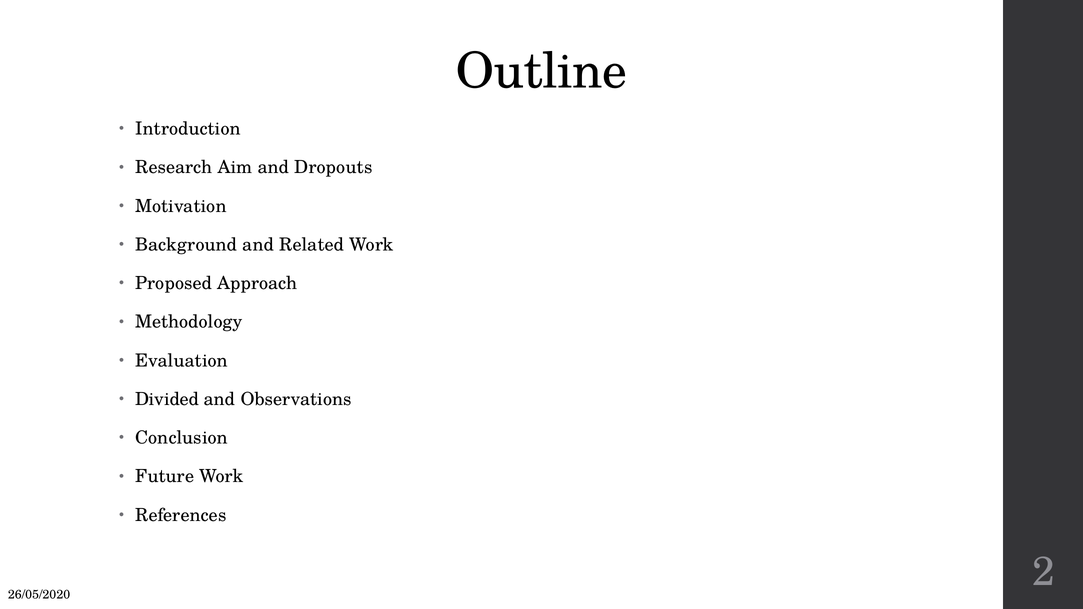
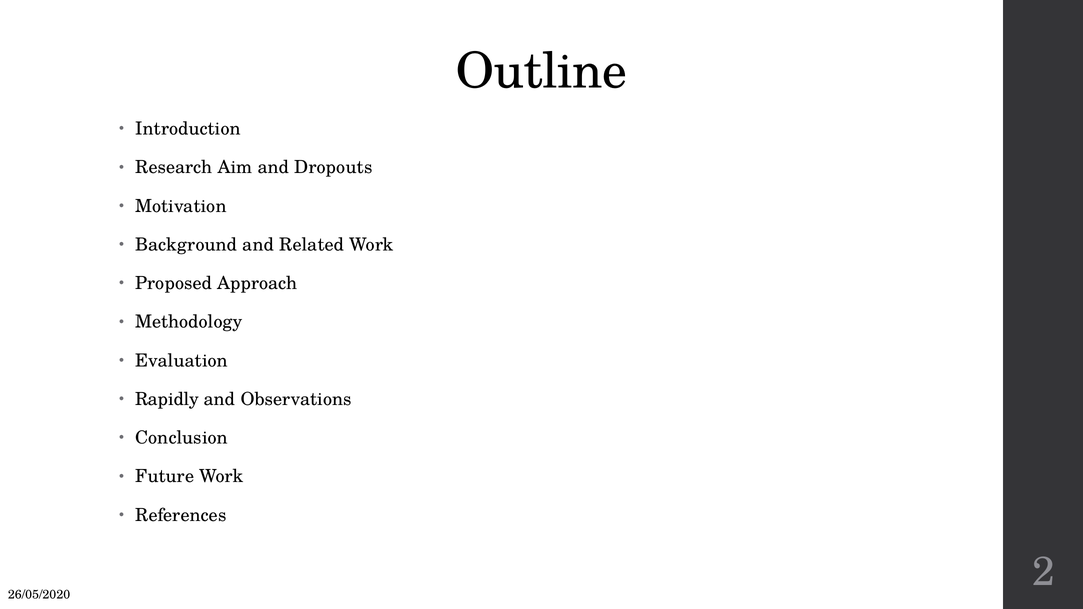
Divided: Divided -> Rapidly
